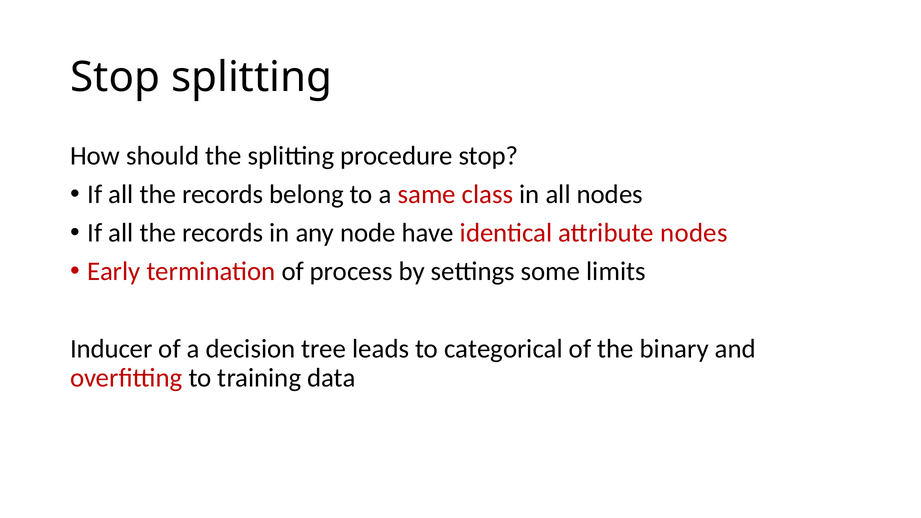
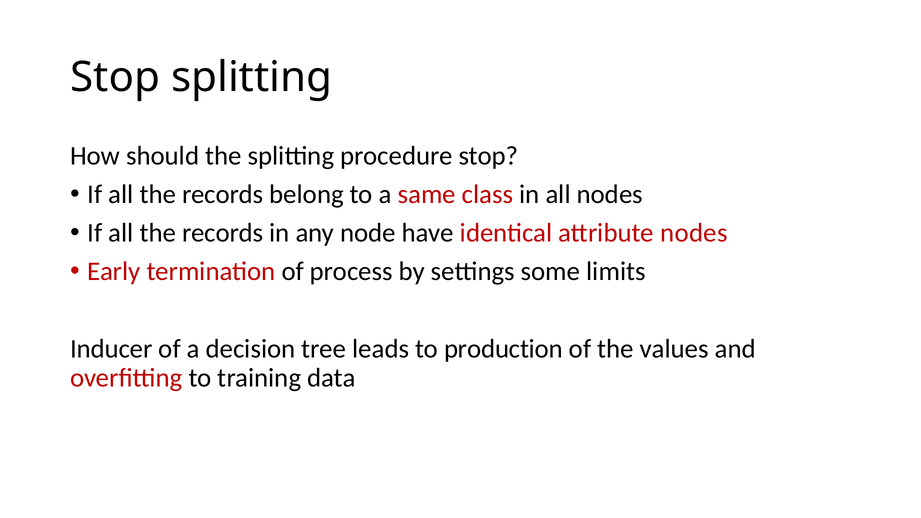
categorical: categorical -> production
binary: binary -> values
